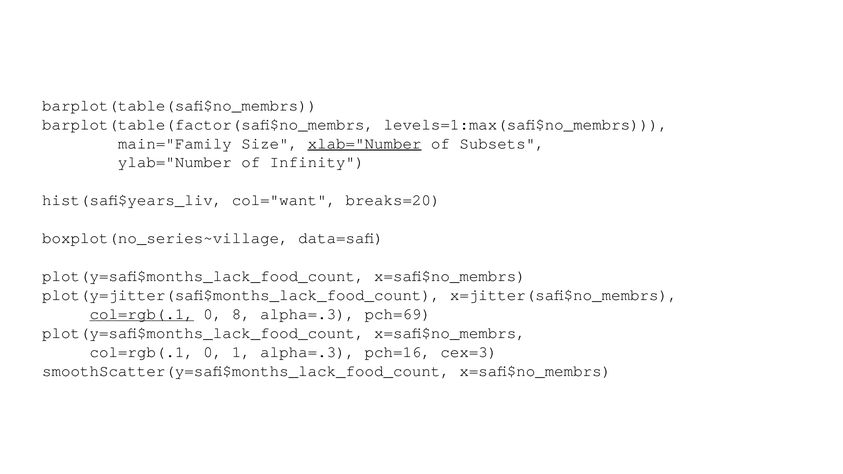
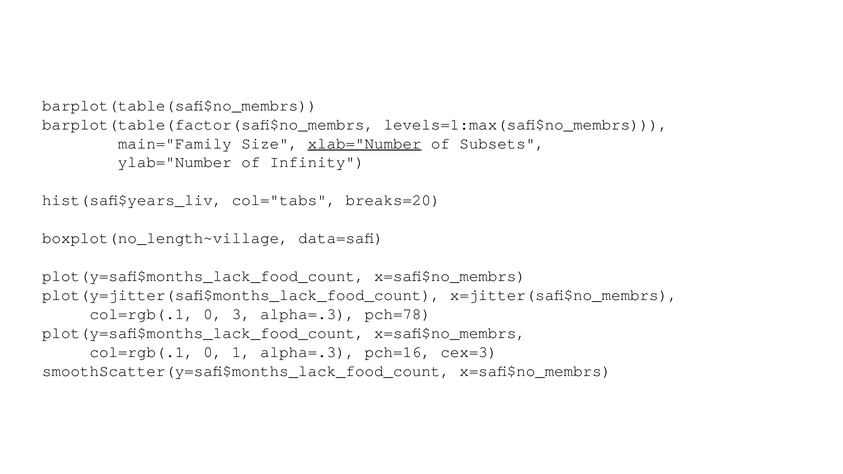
col="want: col="want -> col="tabs
boxplot(no_series~village: boxplot(no_series~village -> boxplot(no_length~village
col=rgb(.1 at (142, 314) underline: present -> none
8: 8 -> 3
pch=69: pch=69 -> pch=78
